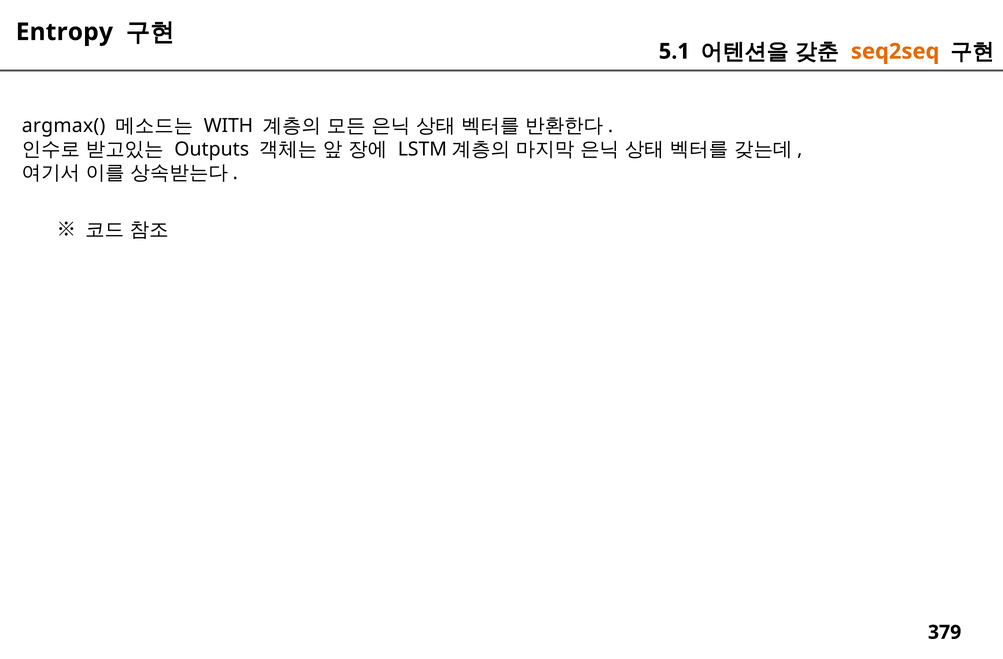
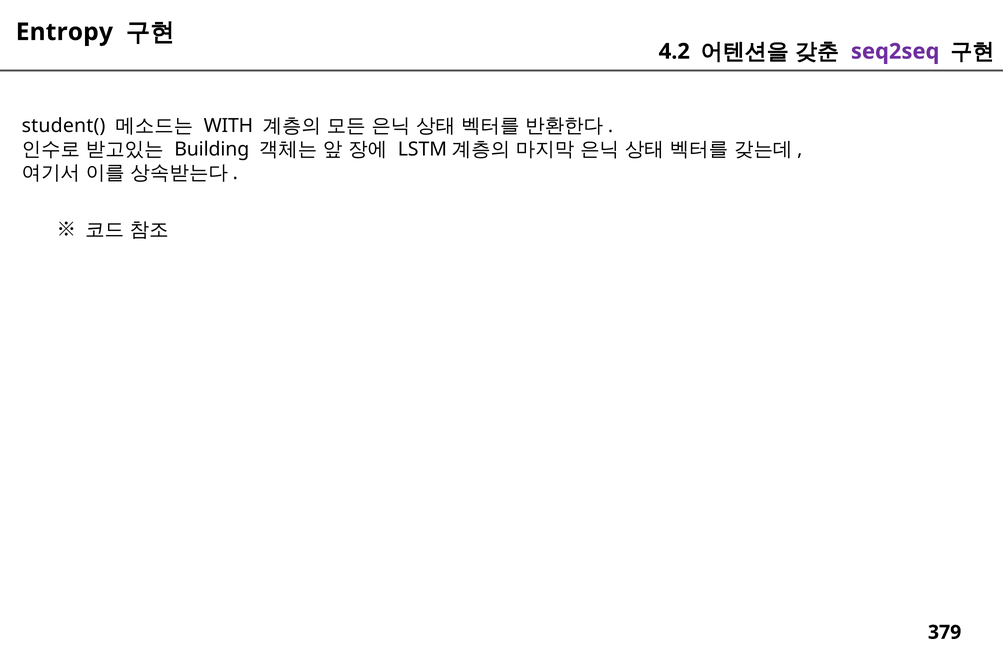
5.1: 5.1 -> 4.2
seq2seq colour: orange -> purple
argmax(: argmax( -> student(
Outputs: Outputs -> Building
